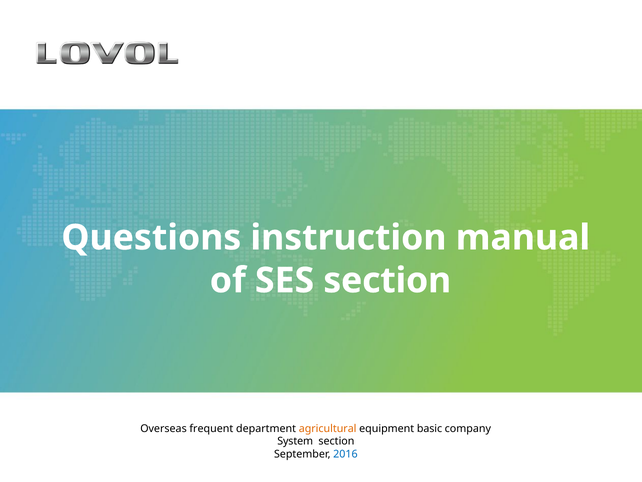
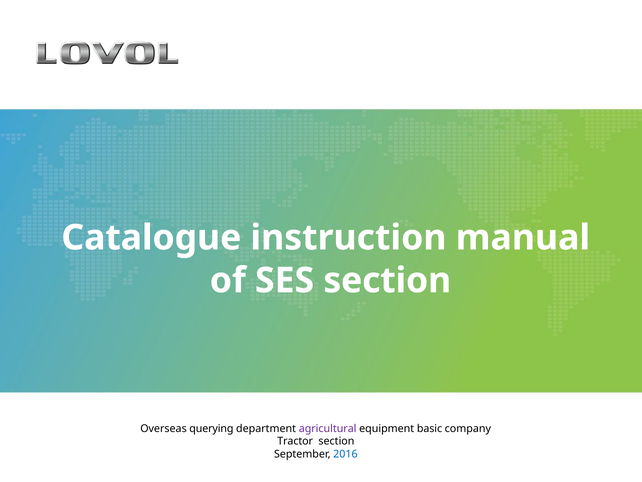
Questions: Questions -> Catalogue
frequent: frequent -> querying
agricultural colour: orange -> purple
System: System -> Tractor
